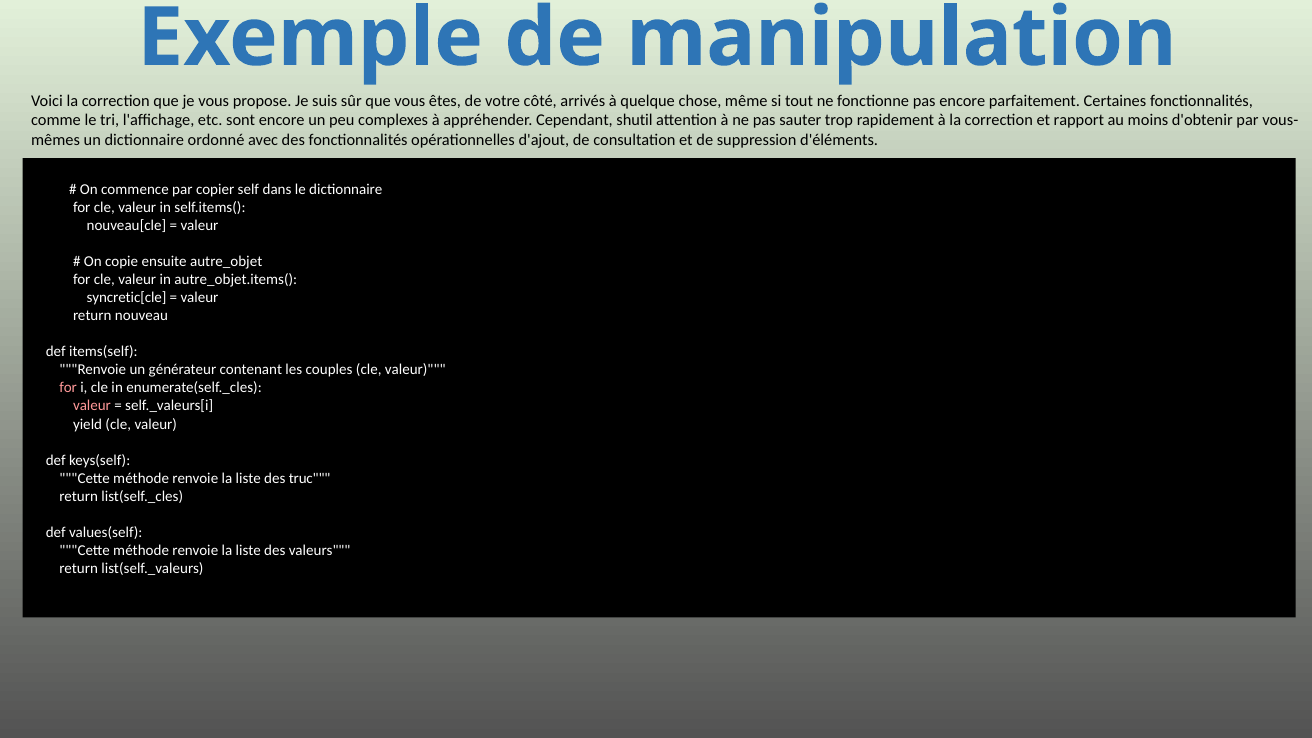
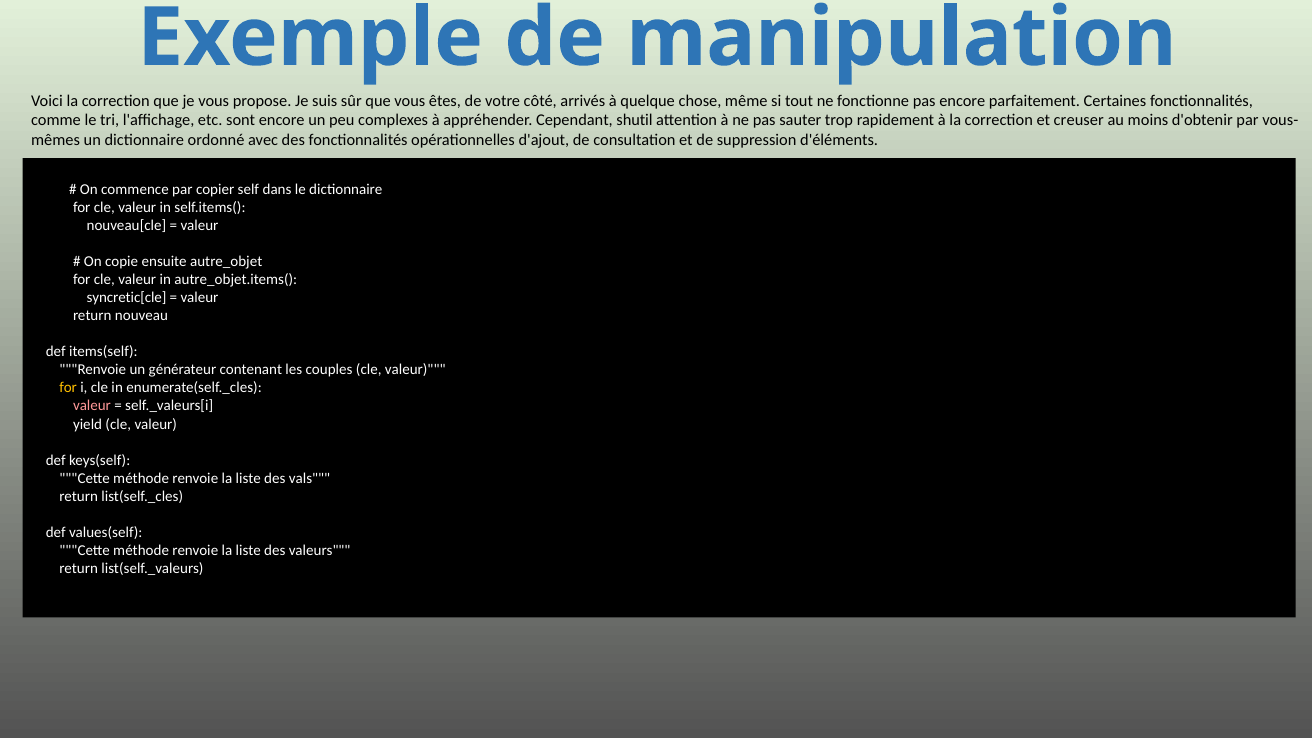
rapport: rapport -> creuser
for at (68, 388) colour: pink -> yellow
truc: truc -> vals
